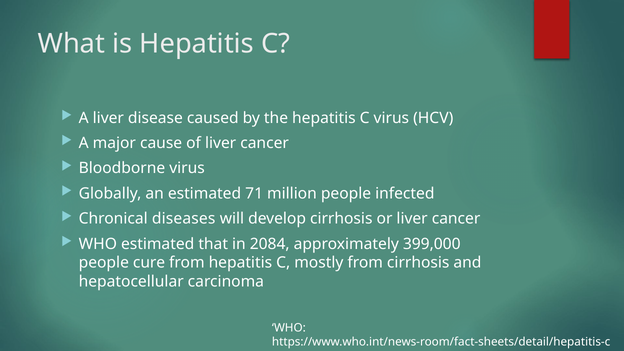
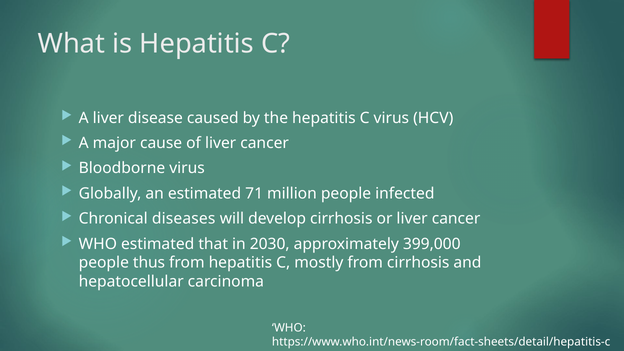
2084: 2084 -> 2030
cure: cure -> thus
